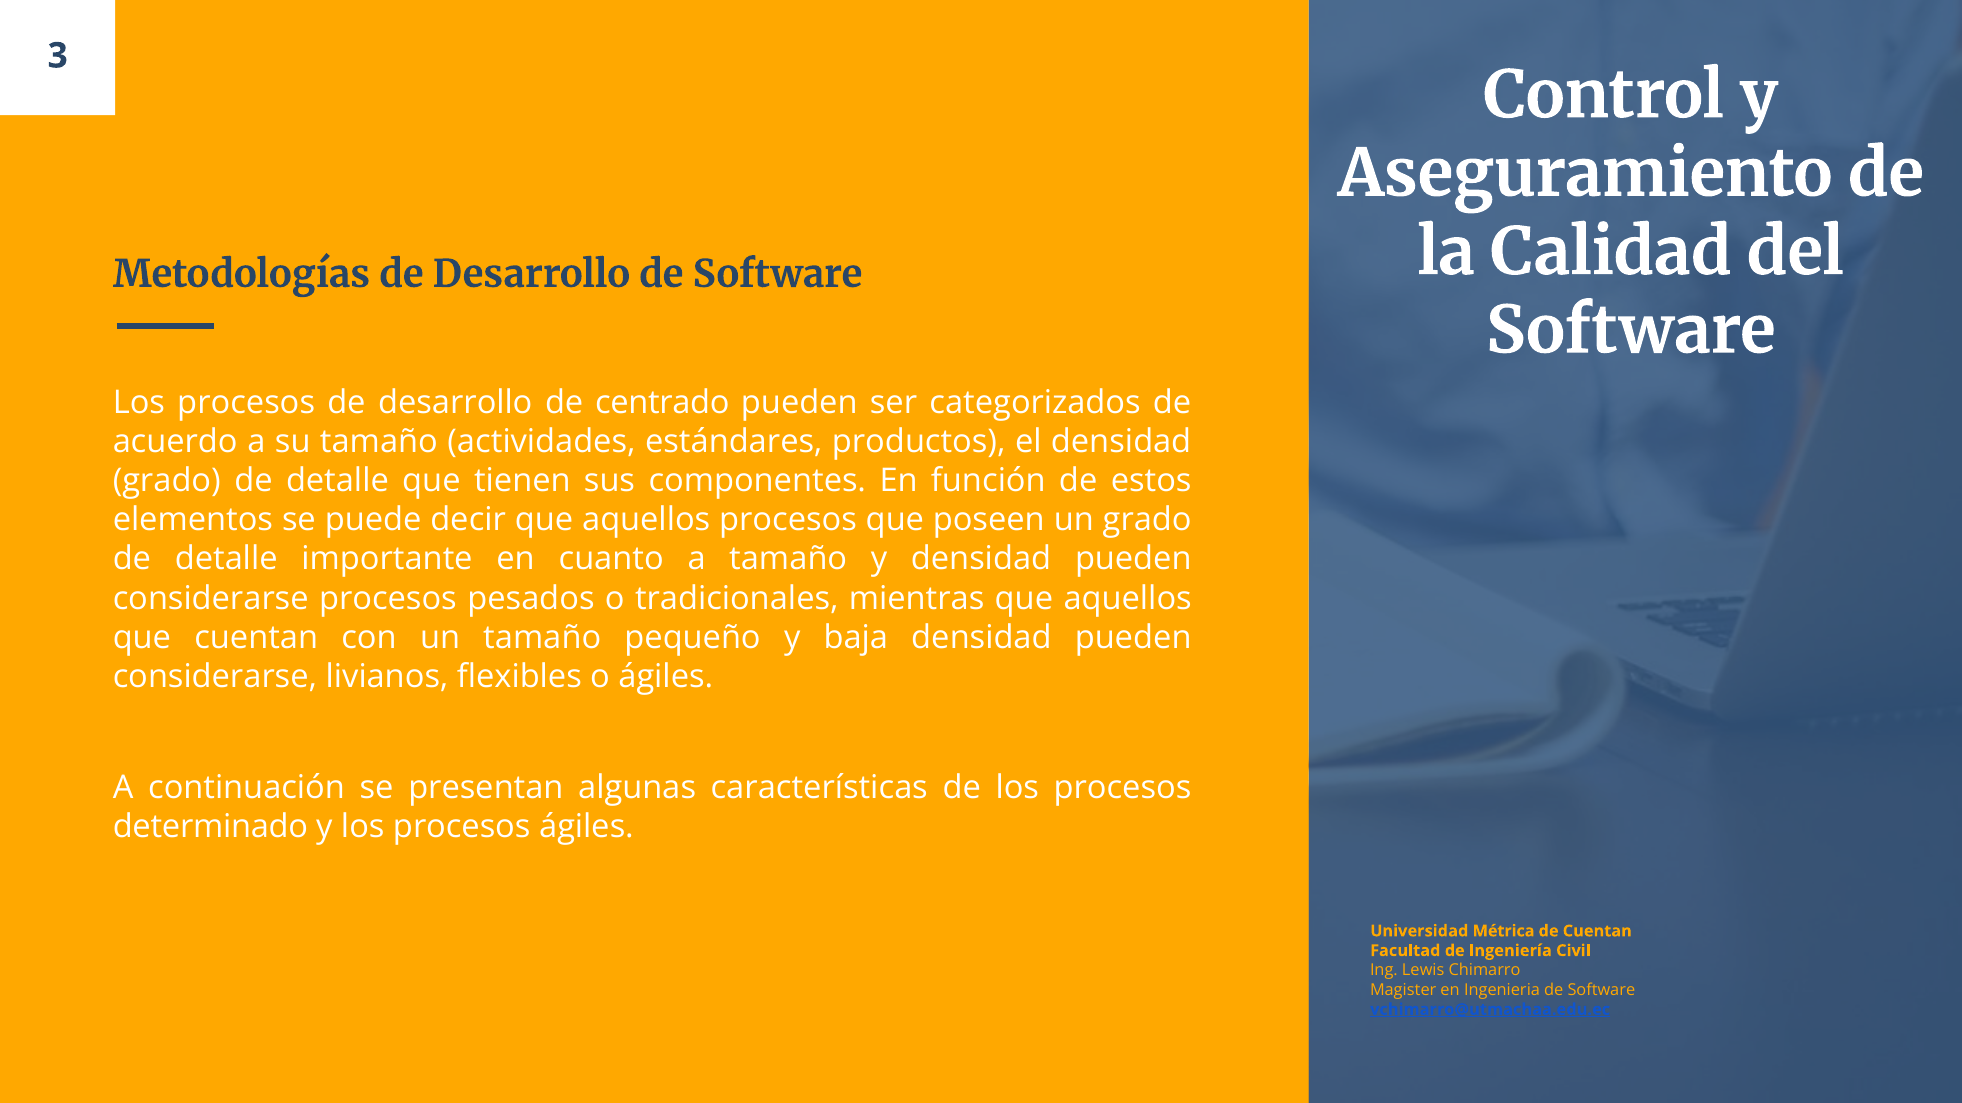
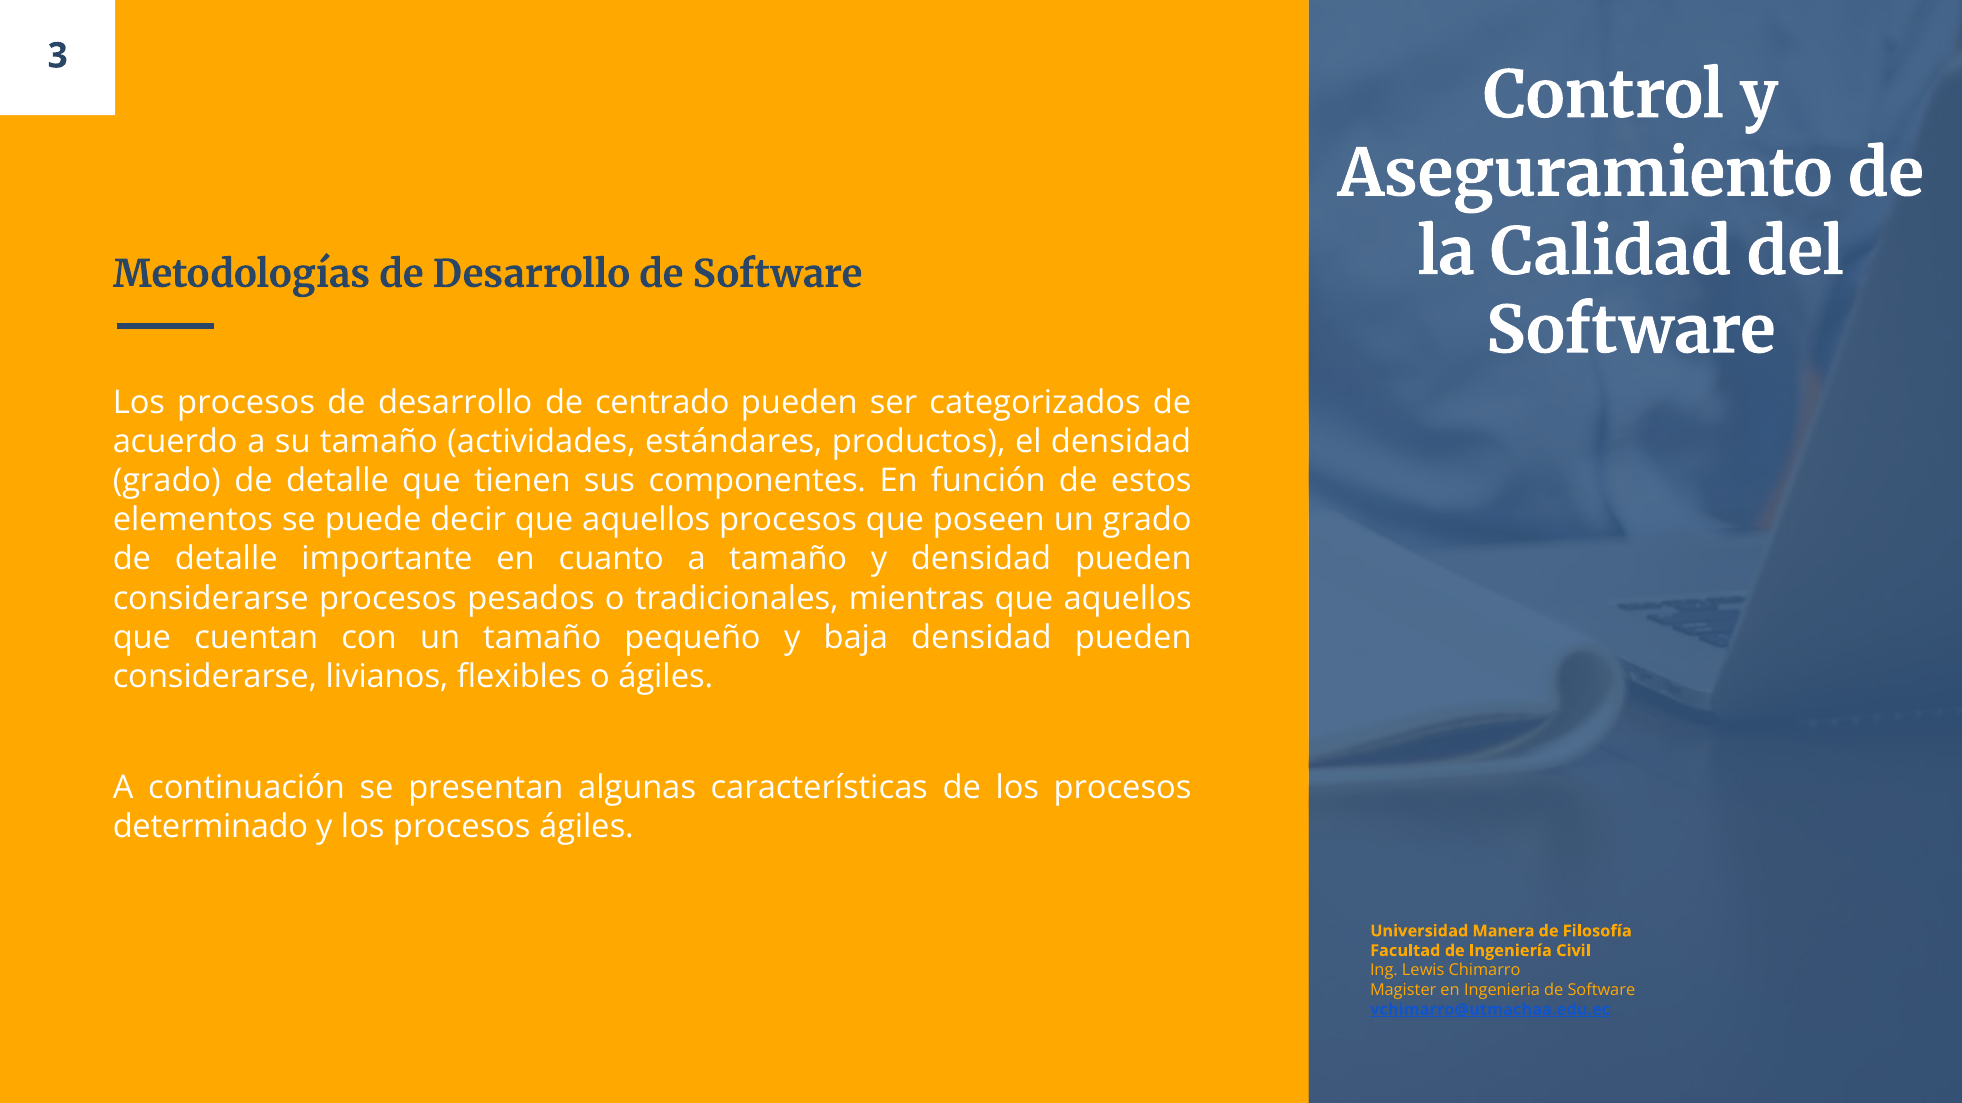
Métrica: Métrica -> Manera
de Cuentan: Cuentan -> Filosofía
